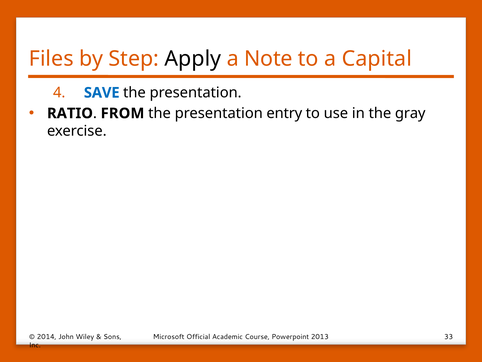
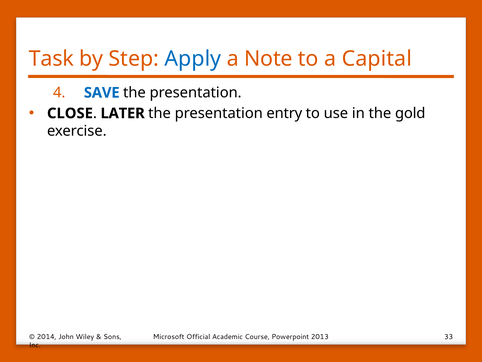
Files: Files -> Task
Apply colour: black -> blue
RATIO: RATIO -> CLOSE
FROM: FROM -> LATER
gray: gray -> gold
